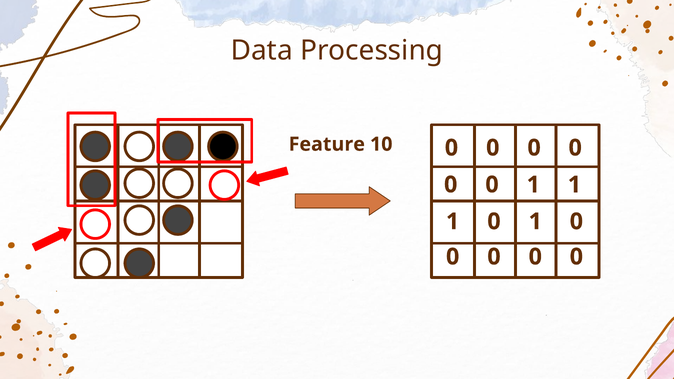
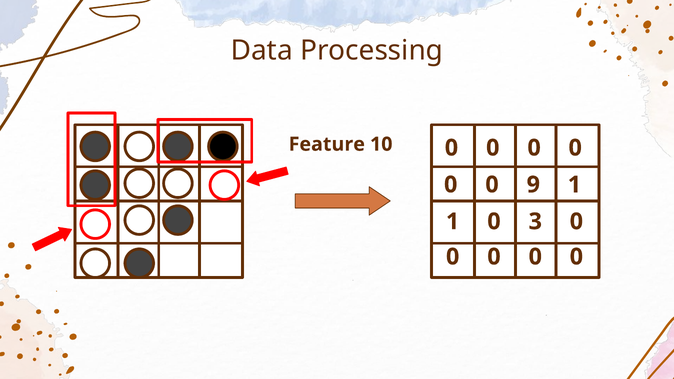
1 at (533, 185): 1 -> 9
1 at (535, 222): 1 -> 3
